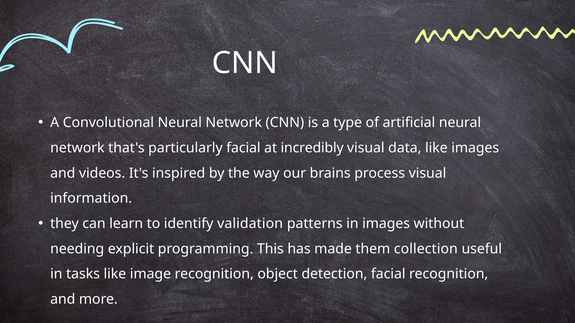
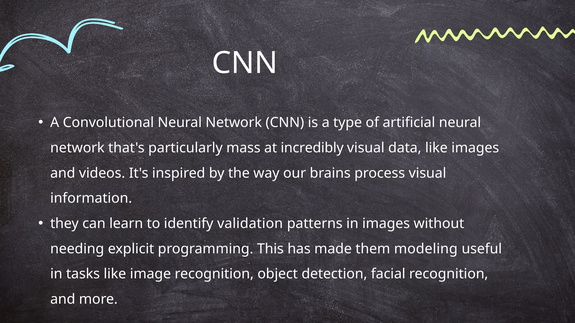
particularly facial: facial -> mass
collection: collection -> modeling
